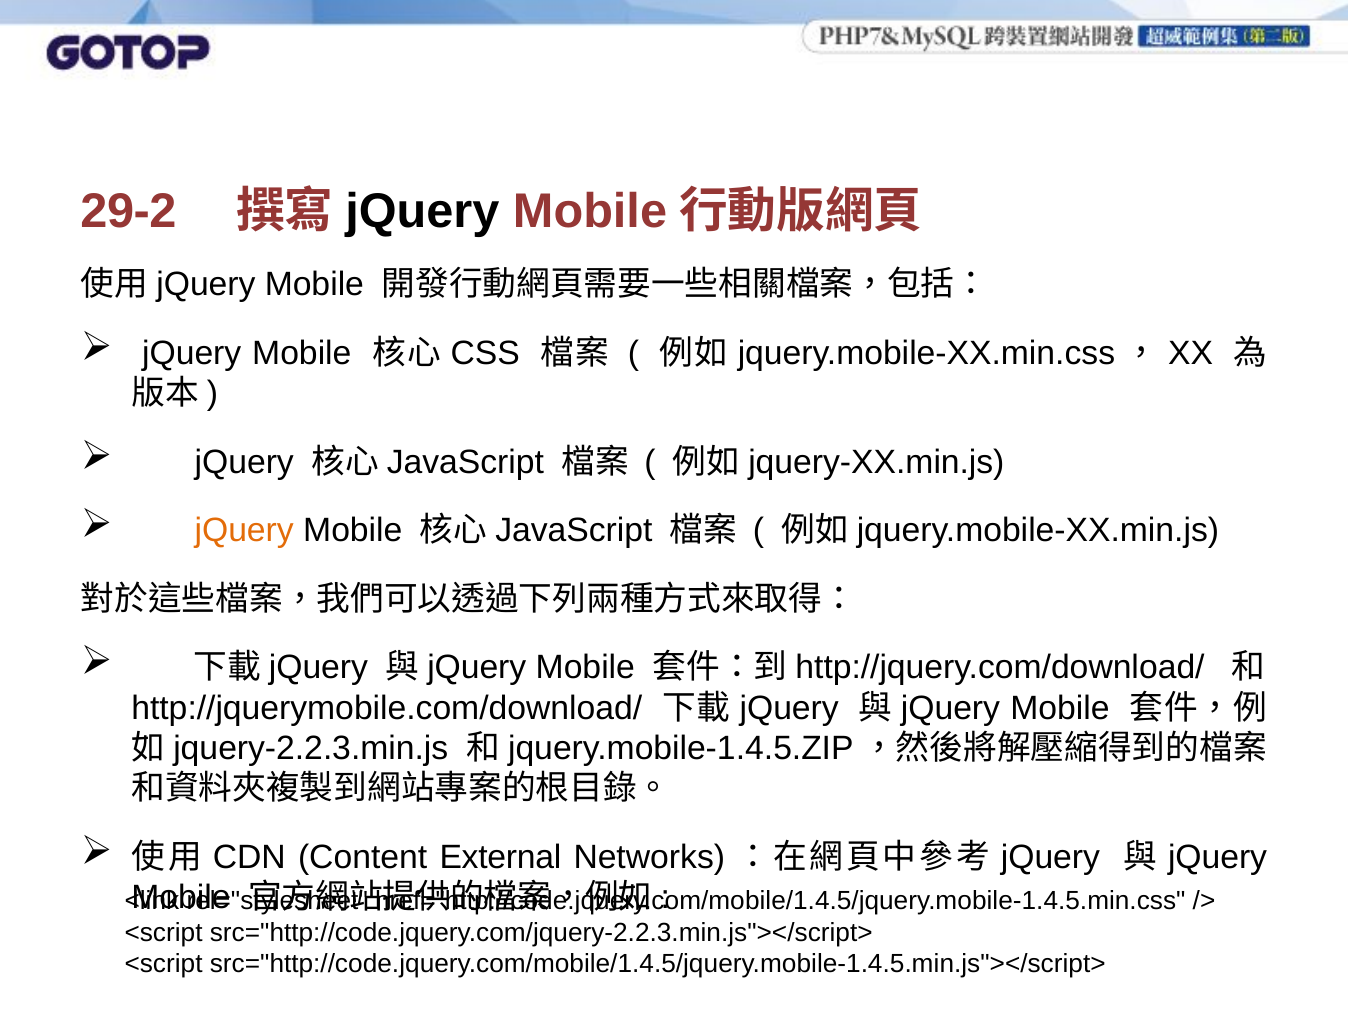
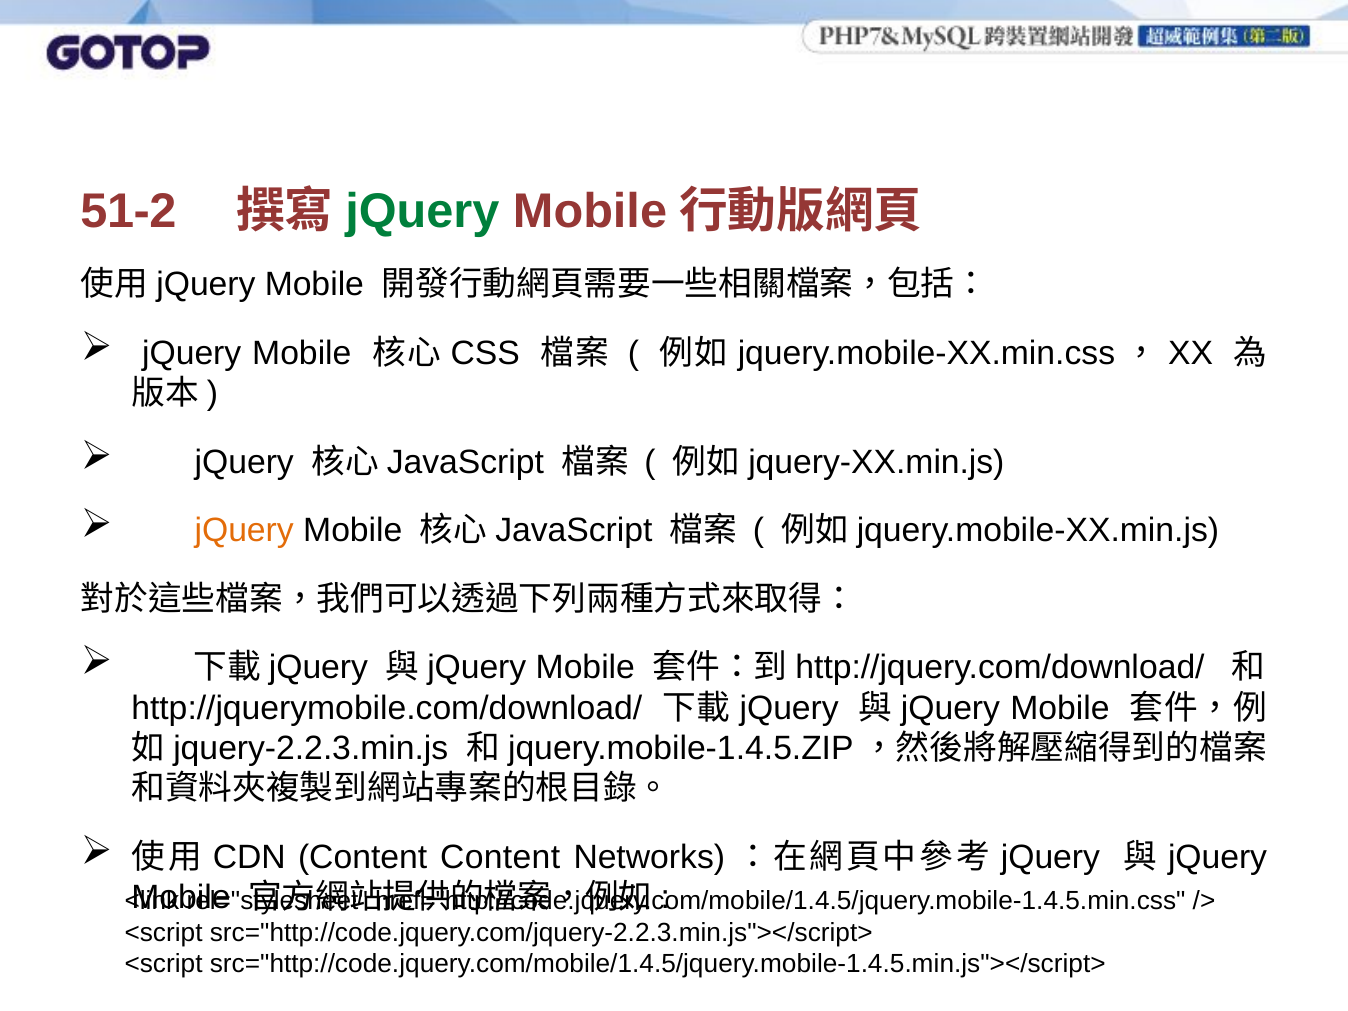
29-2: 29-2 -> 51-2
jQuery at (422, 212) colour: black -> green
Content External: External -> Content
